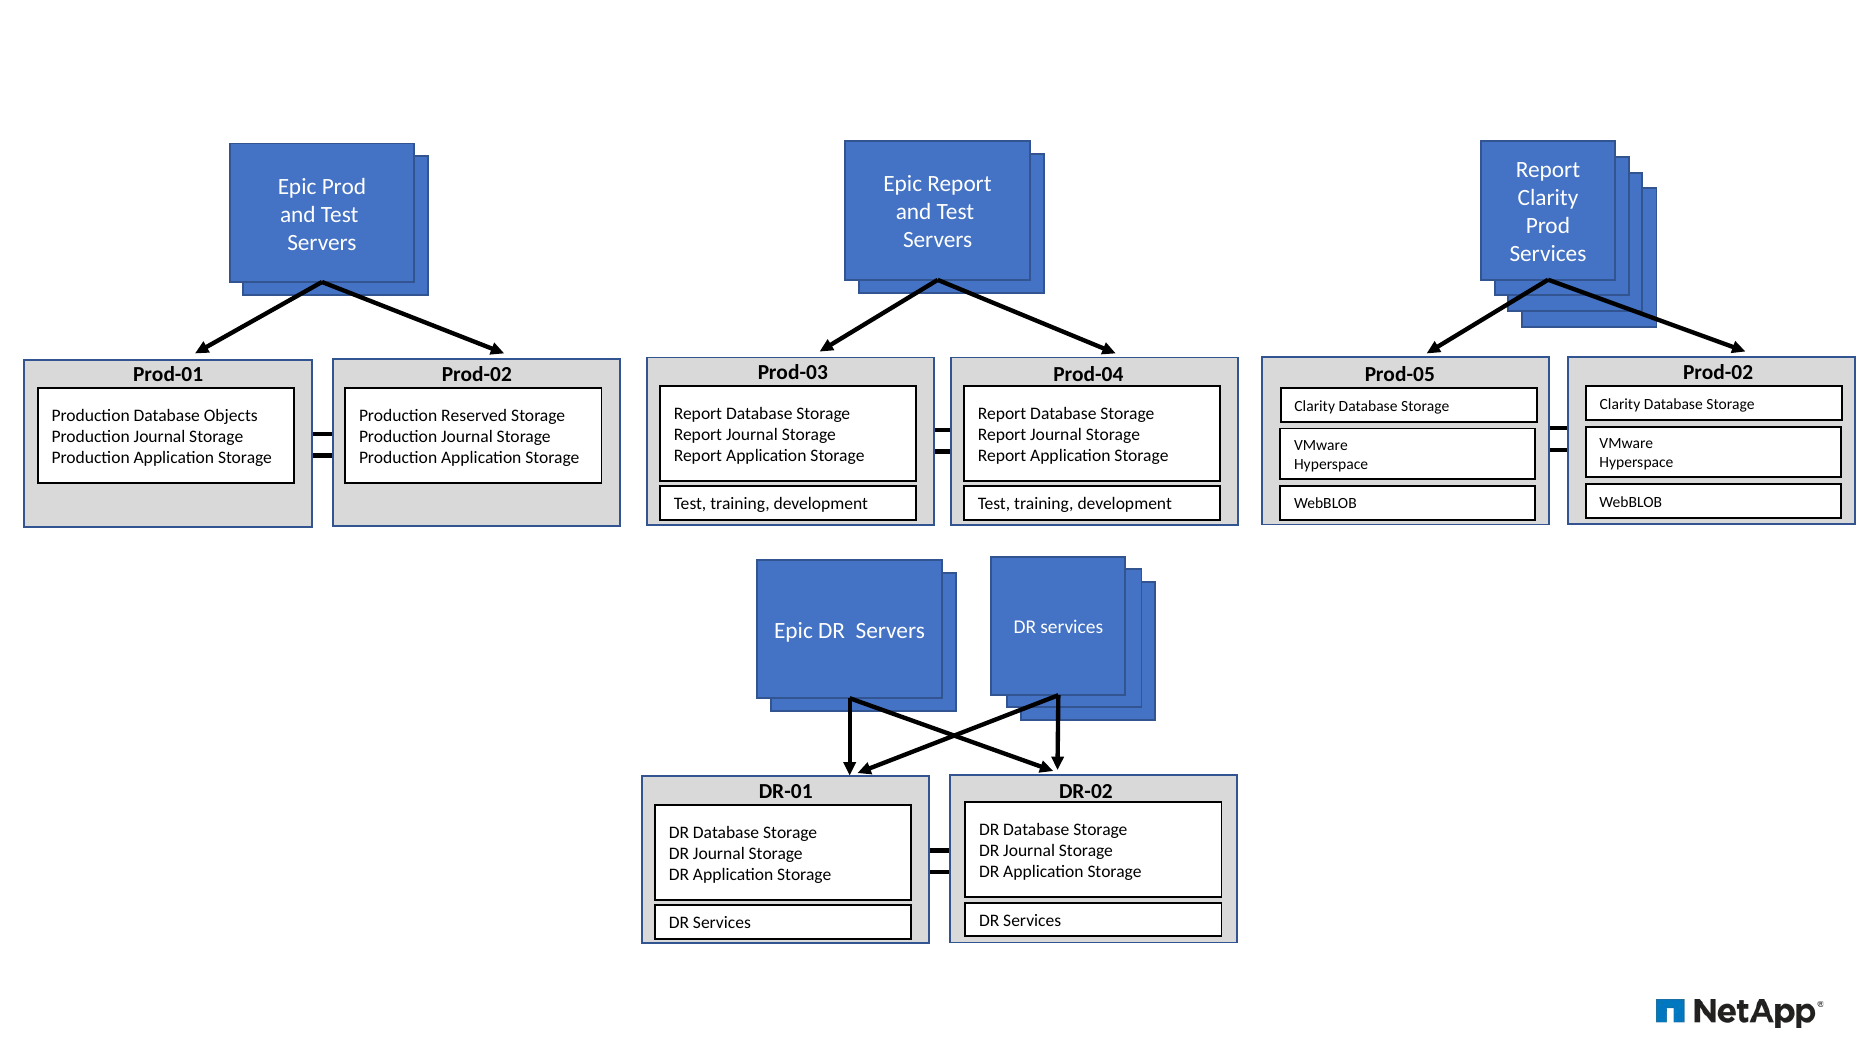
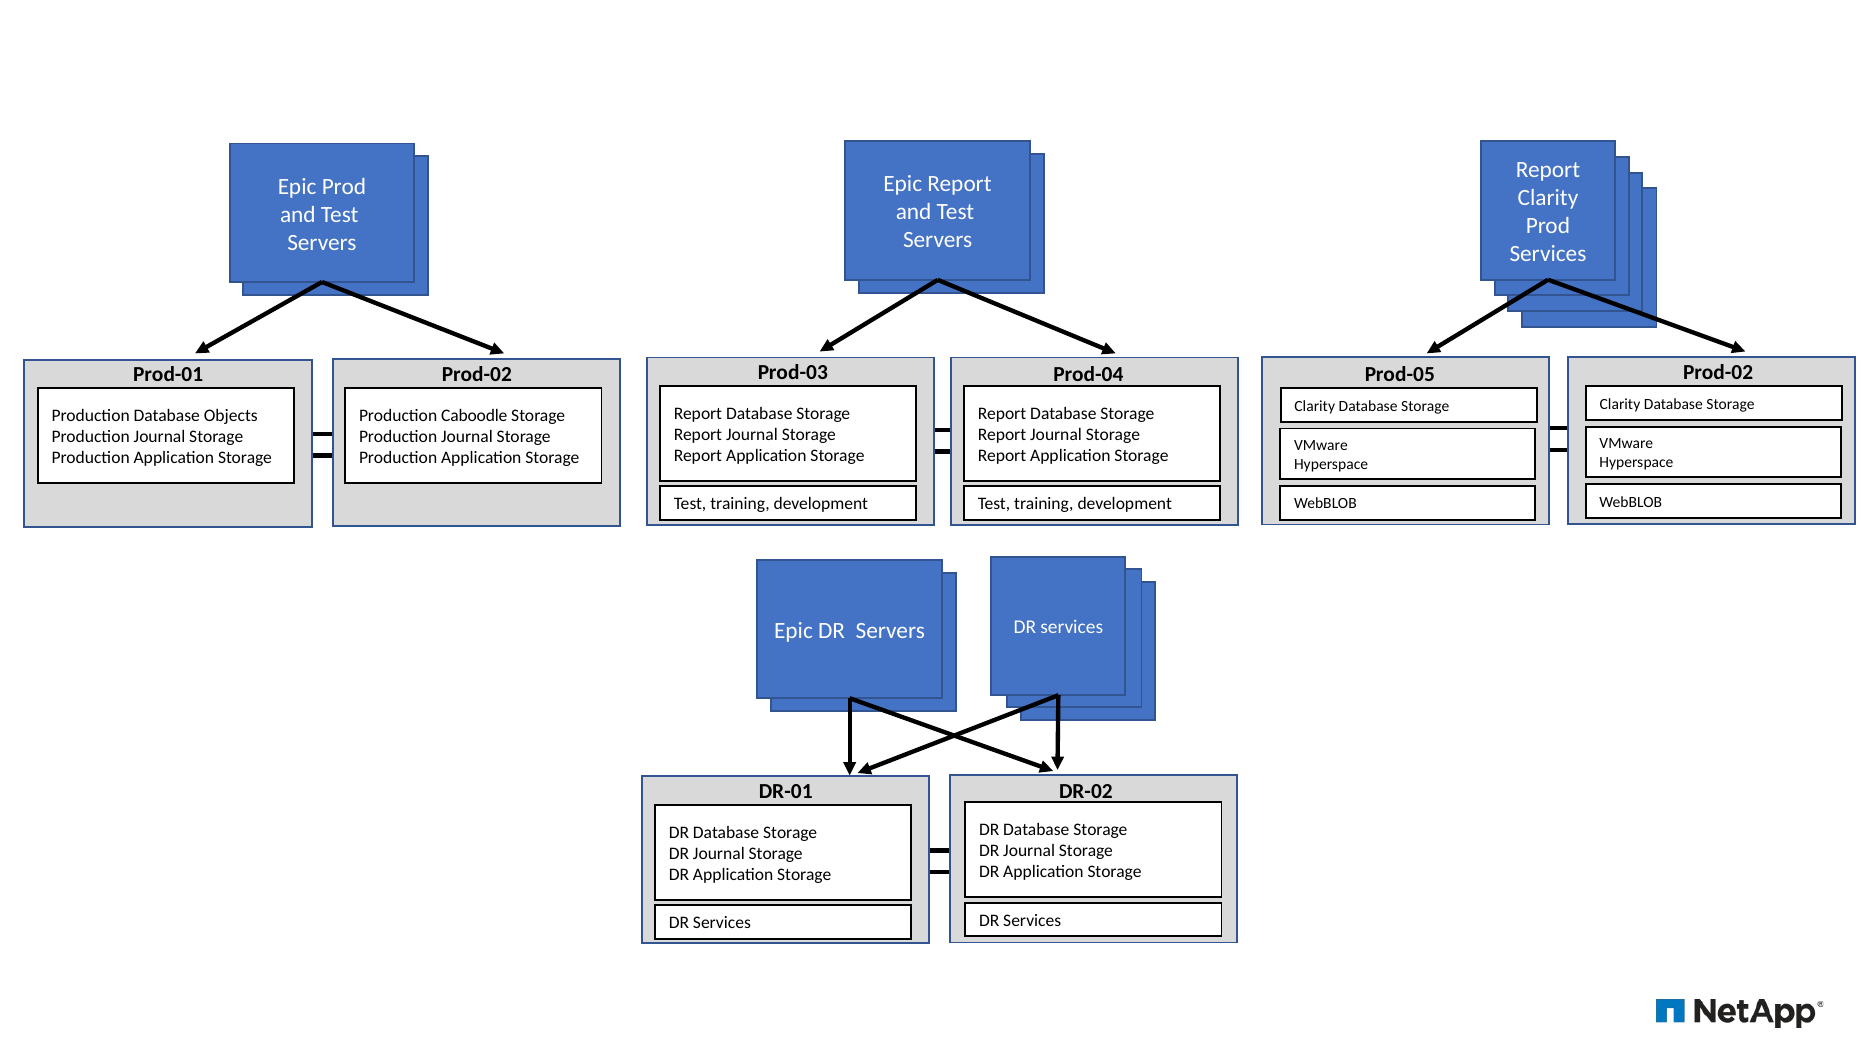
Reserved: Reserved -> Caboodle
